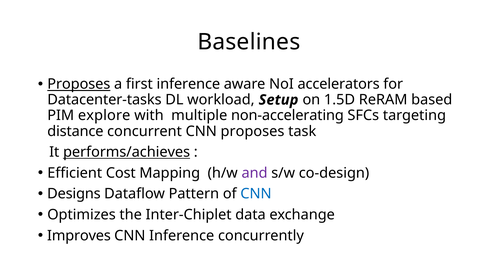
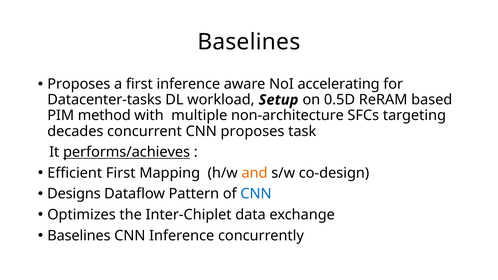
Proposes at (79, 84) underline: present -> none
accelerators: accelerators -> accelerating
1.5D: 1.5D -> 0.5D
explore: explore -> method
non-accelerating: non-accelerating -> non-architecture
distance: distance -> decades
Efficient Cost: Cost -> First
and colour: purple -> orange
Improves at (79, 236): Improves -> Baselines
